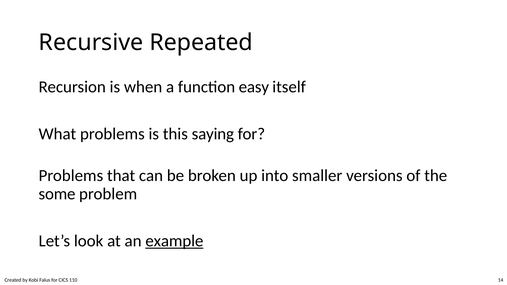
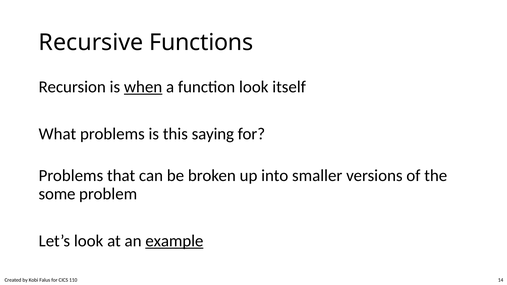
Repeated: Repeated -> Functions
when underline: none -> present
function easy: easy -> look
